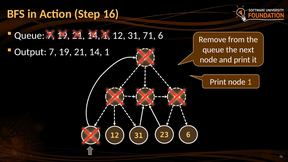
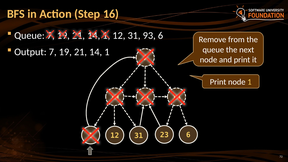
71: 71 -> 93
